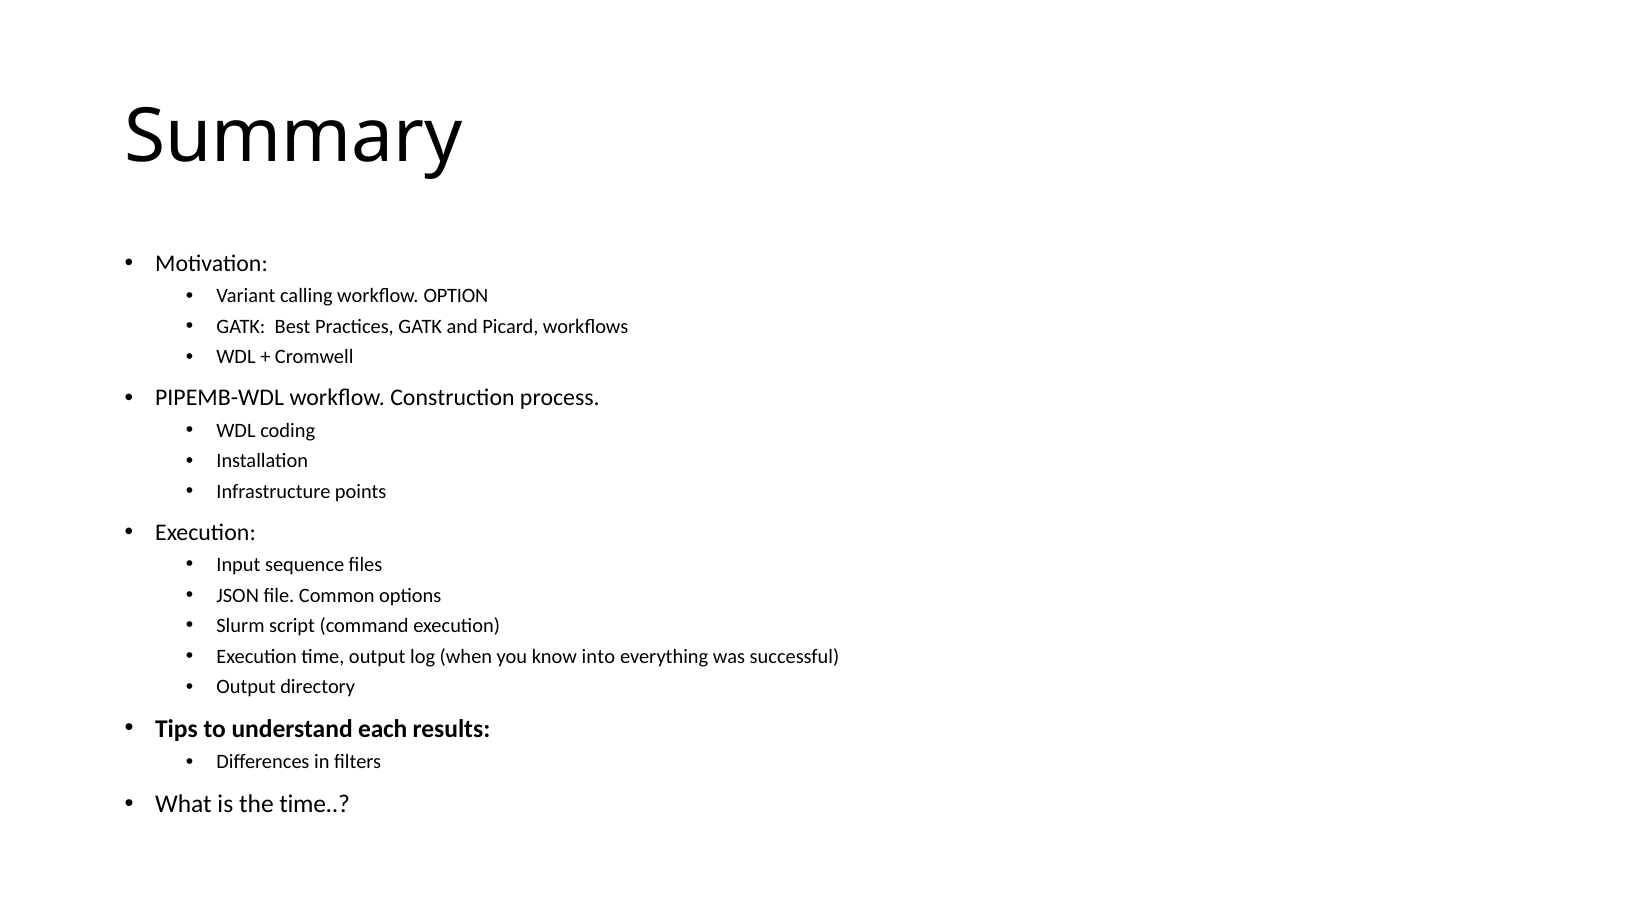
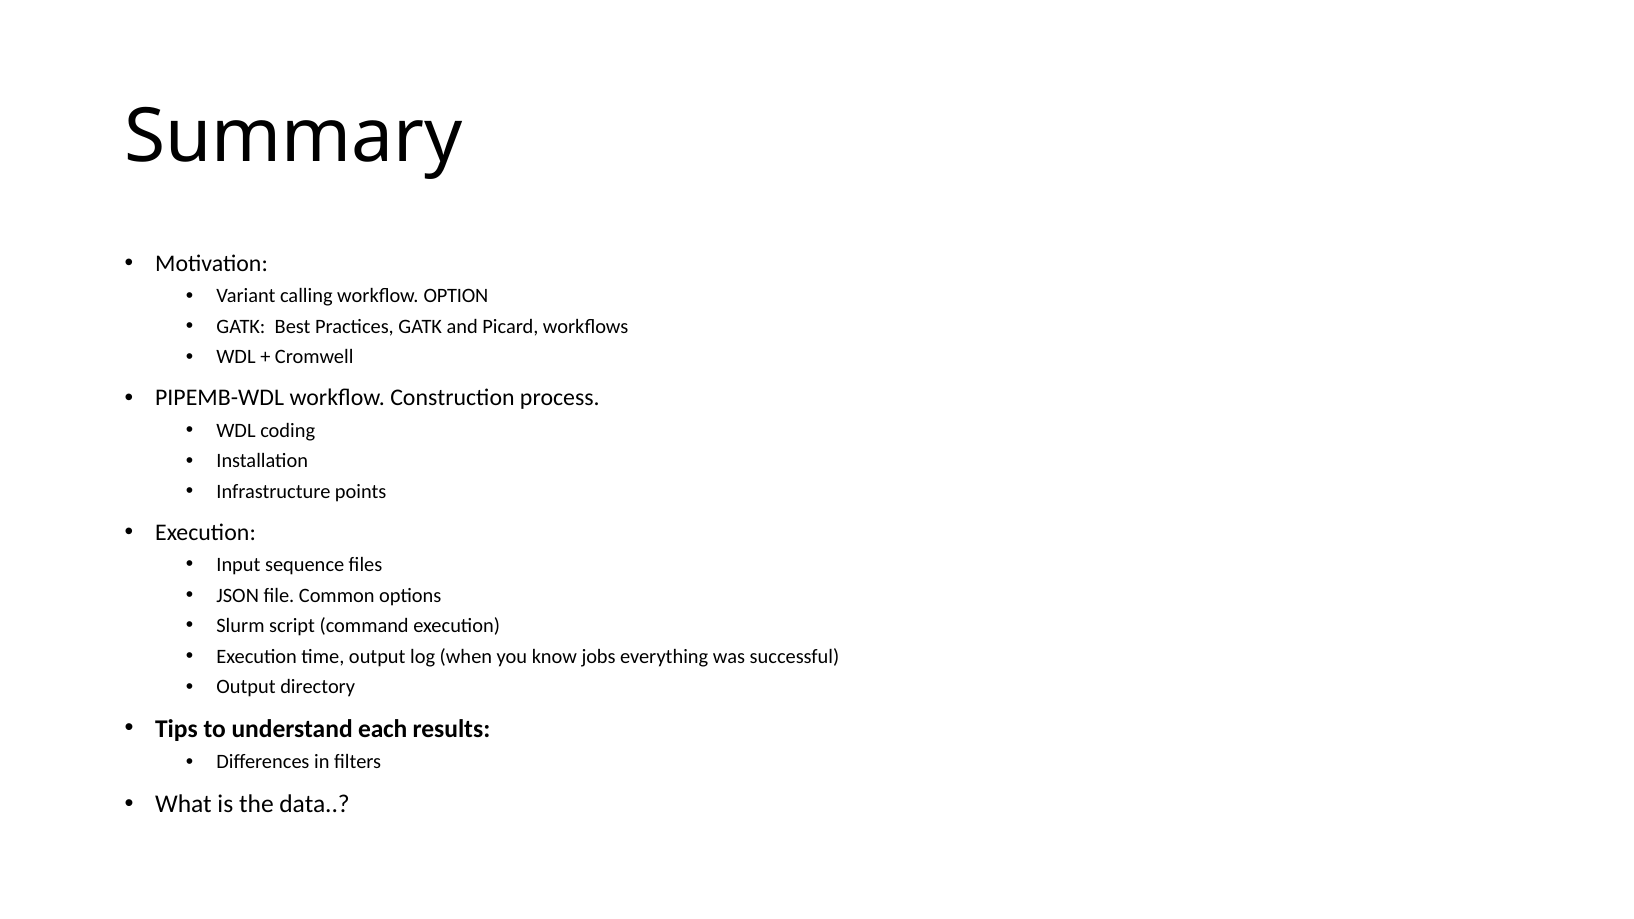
into: into -> jobs
the time: time -> data
